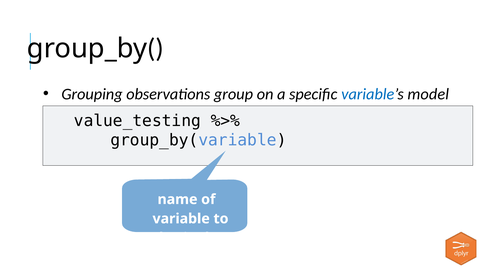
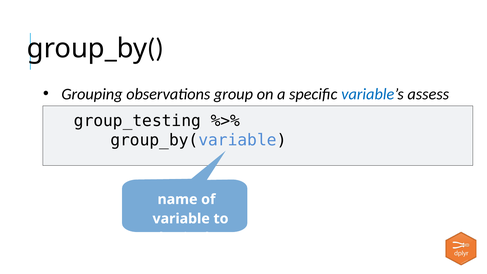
model: model -> assess
value_testing: value_testing -> group_testing
